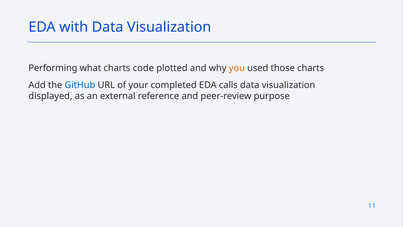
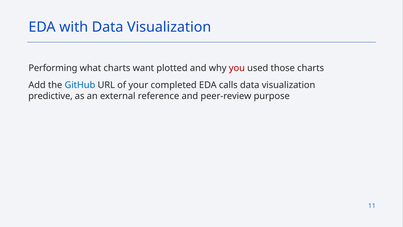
code: code -> want
you colour: orange -> red
displayed: displayed -> predictive
